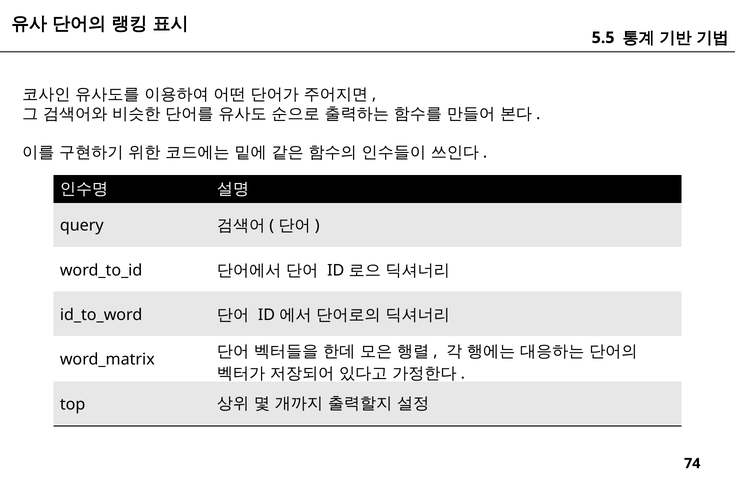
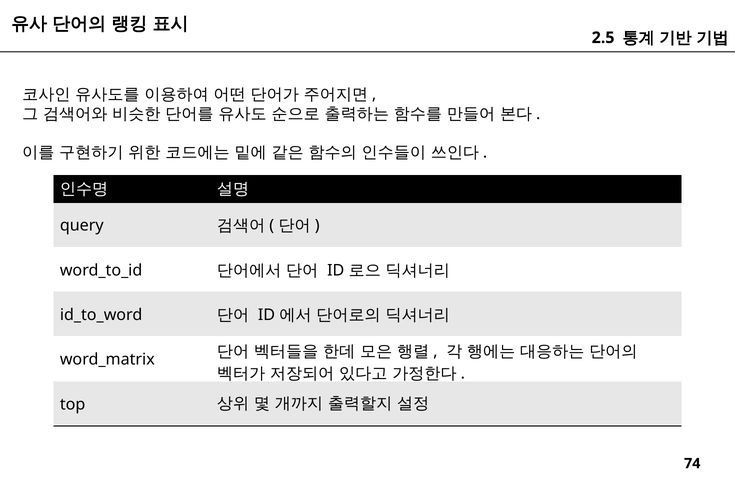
5.5: 5.5 -> 2.5
